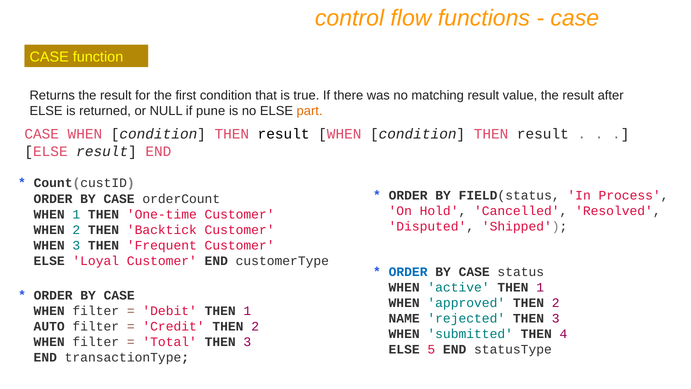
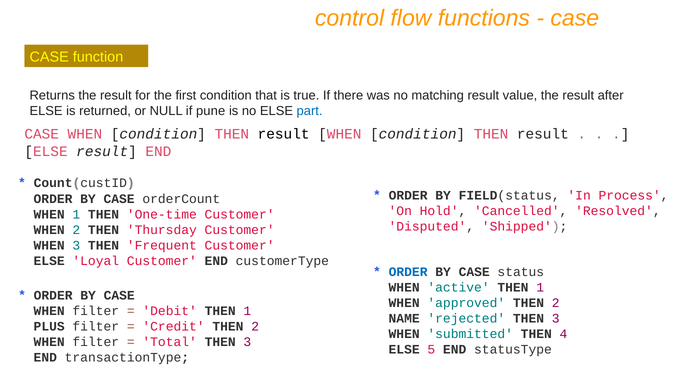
part colour: orange -> blue
Backtick: Backtick -> Thursday
AUTO: AUTO -> PLUS
